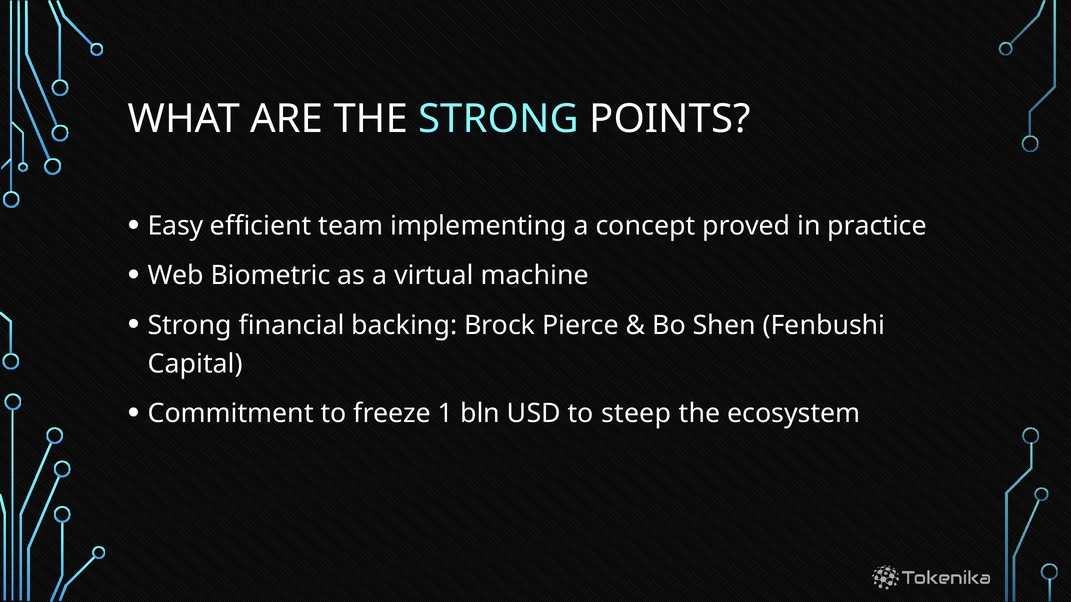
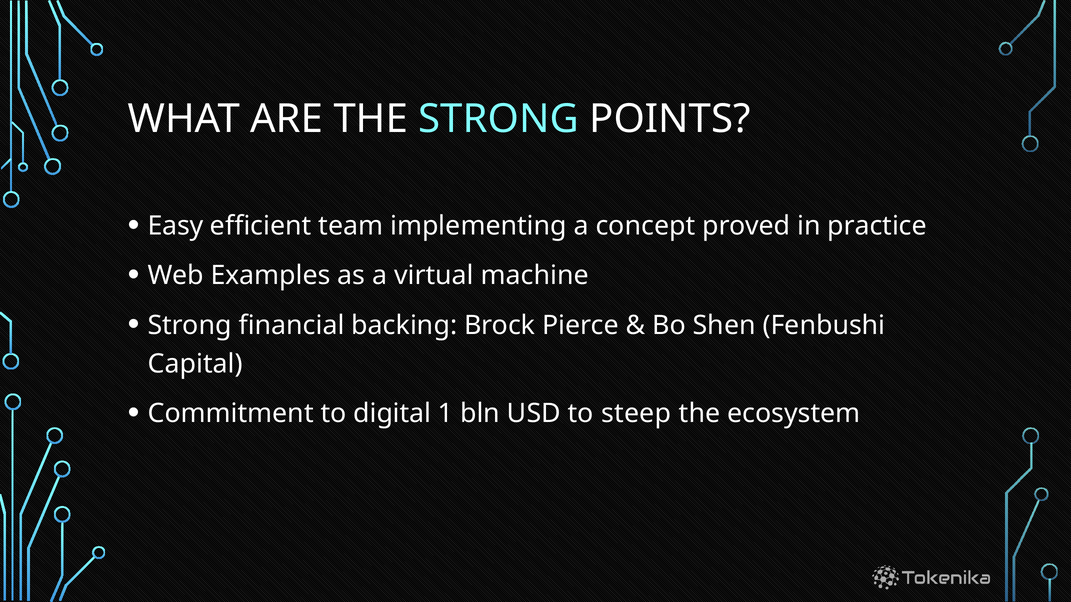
Biometric: Biometric -> Examples
freeze: freeze -> digital
